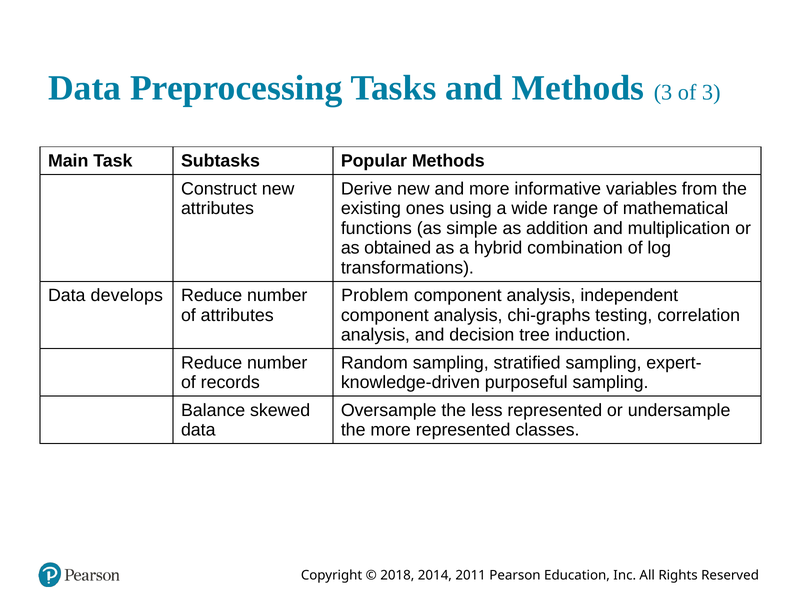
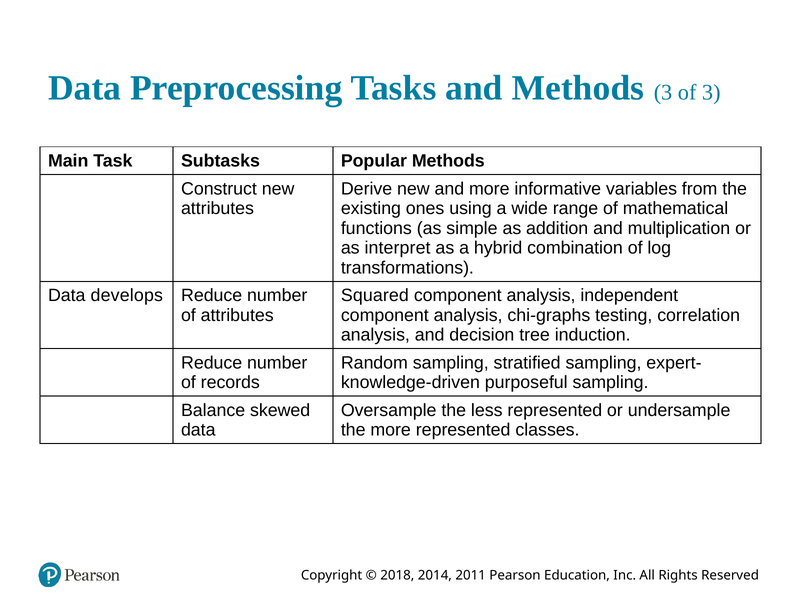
obtained: obtained -> interpret
Problem: Problem -> Squared
